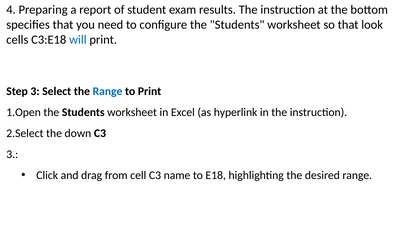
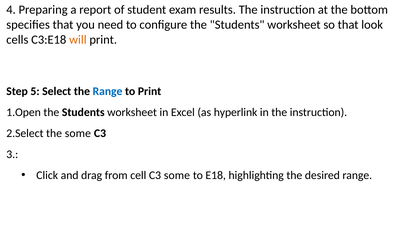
will colour: blue -> orange
Step 3: 3 -> 5
the down: down -> some
C3 name: name -> some
